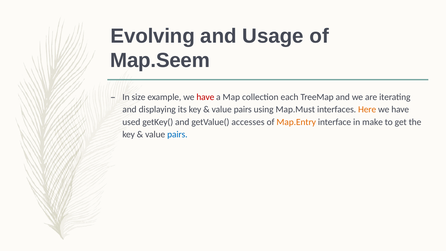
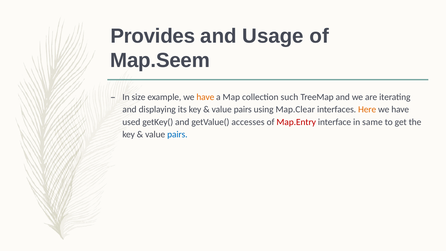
Evolving: Evolving -> Provides
have at (205, 97) colour: red -> orange
each: each -> such
Map.Must: Map.Must -> Map.Clear
Map.Entry colour: orange -> red
make: make -> same
